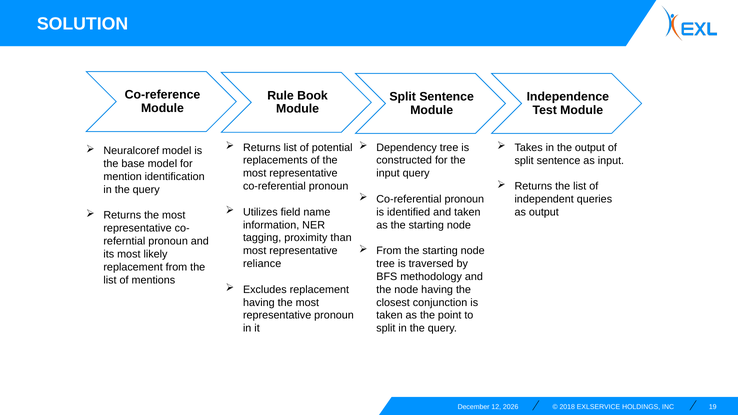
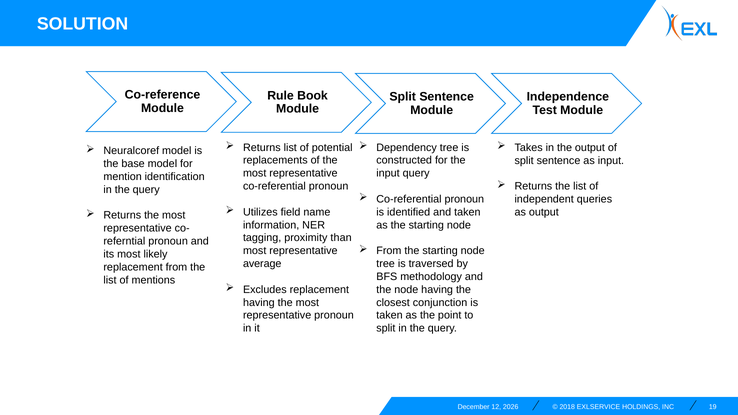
reliance: reliance -> average
